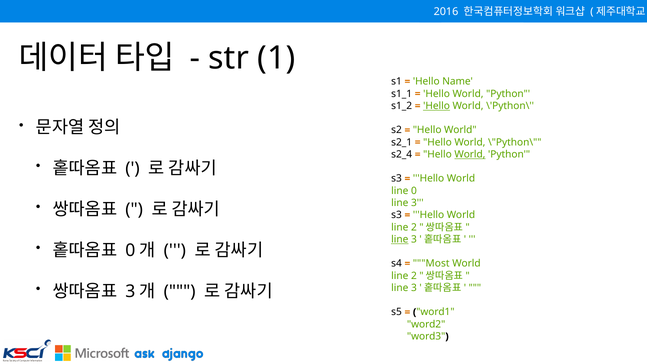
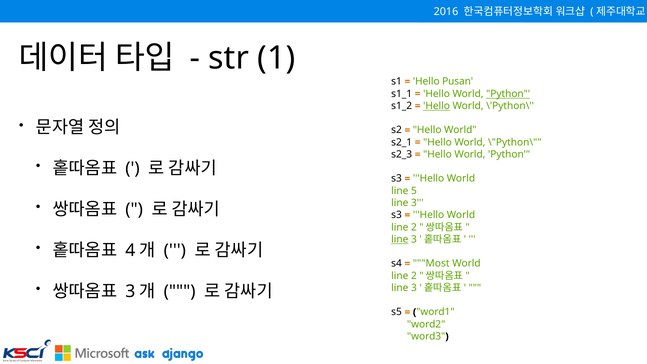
Name: Name -> Pusan
Python at (508, 94) underline: none -> present
s2_4: s2_4 -> s2_3
World at (470, 154) underline: present -> none
line 0: 0 -> 5
0 at (130, 250): 0 -> 4
